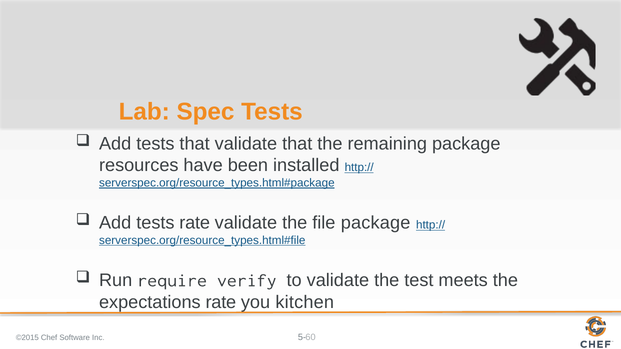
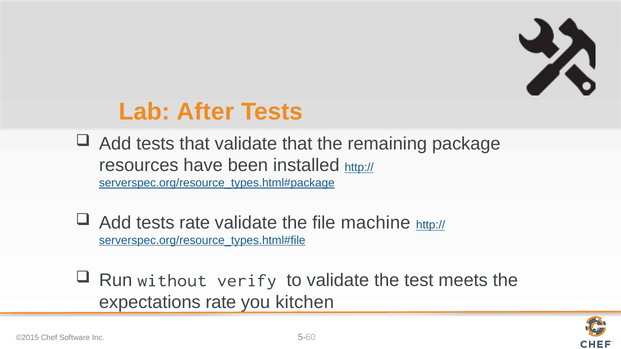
Spec: Spec -> After
file package: package -> machine
require: require -> without
